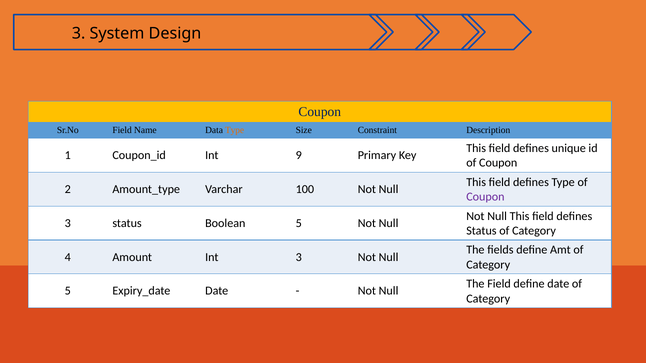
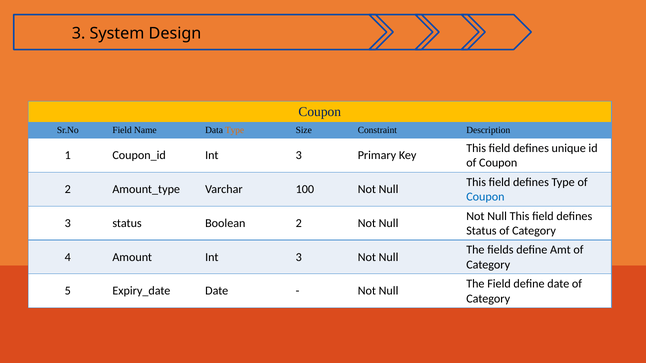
9 at (299, 156): 9 -> 3
Coupon at (485, 197) colour: purple -> blue
Boolean 5: 5 -> 2
